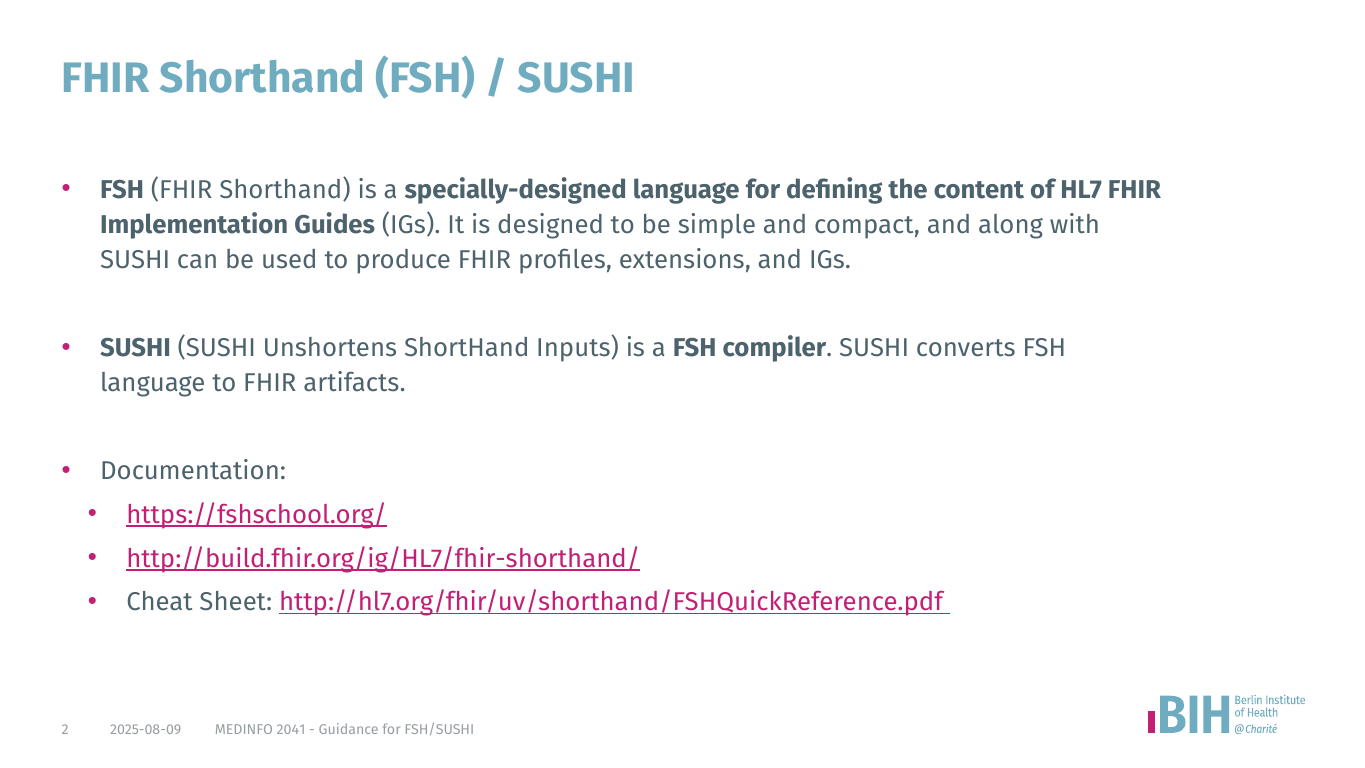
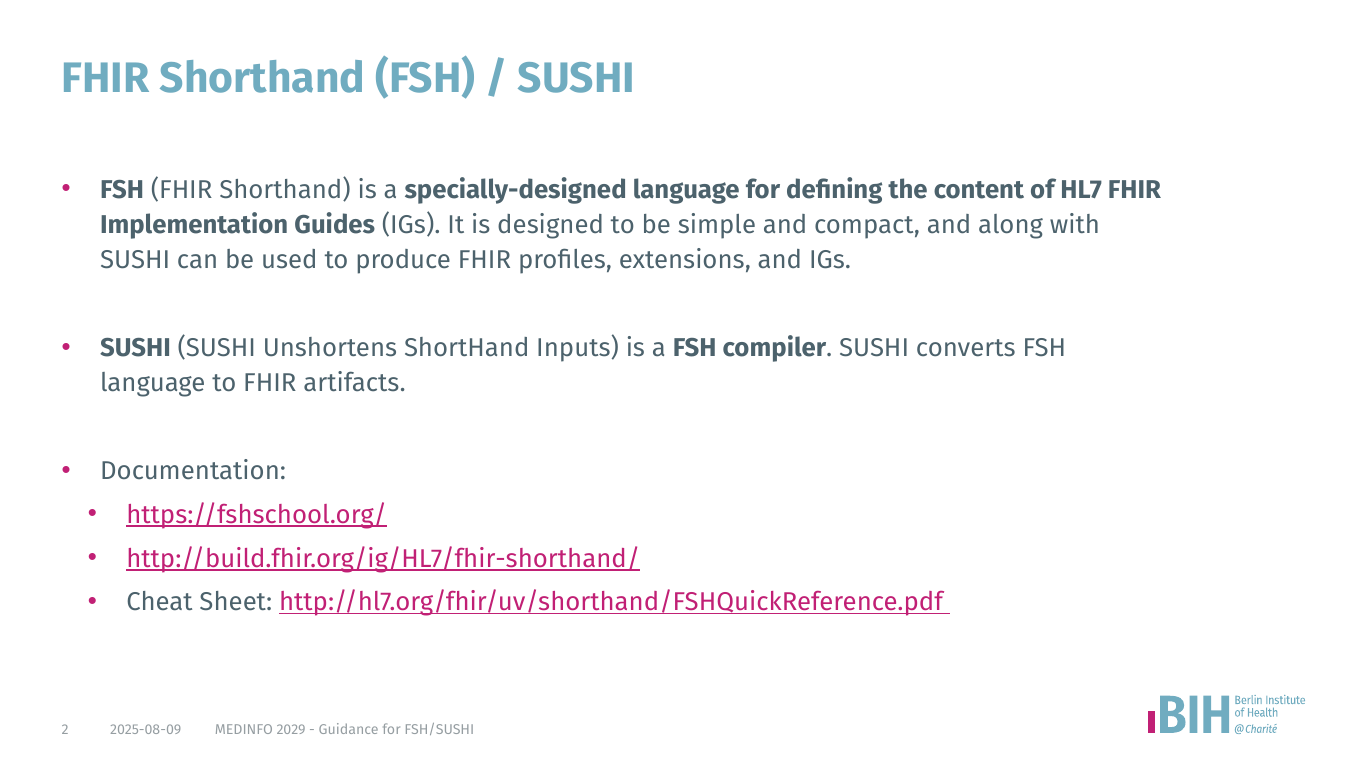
2041: 2041 -> 2029
